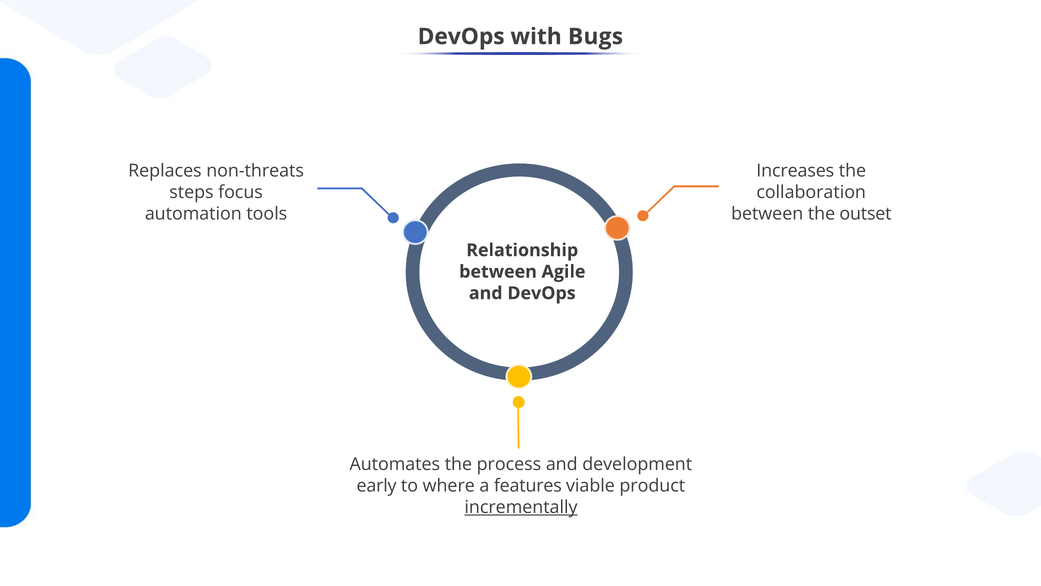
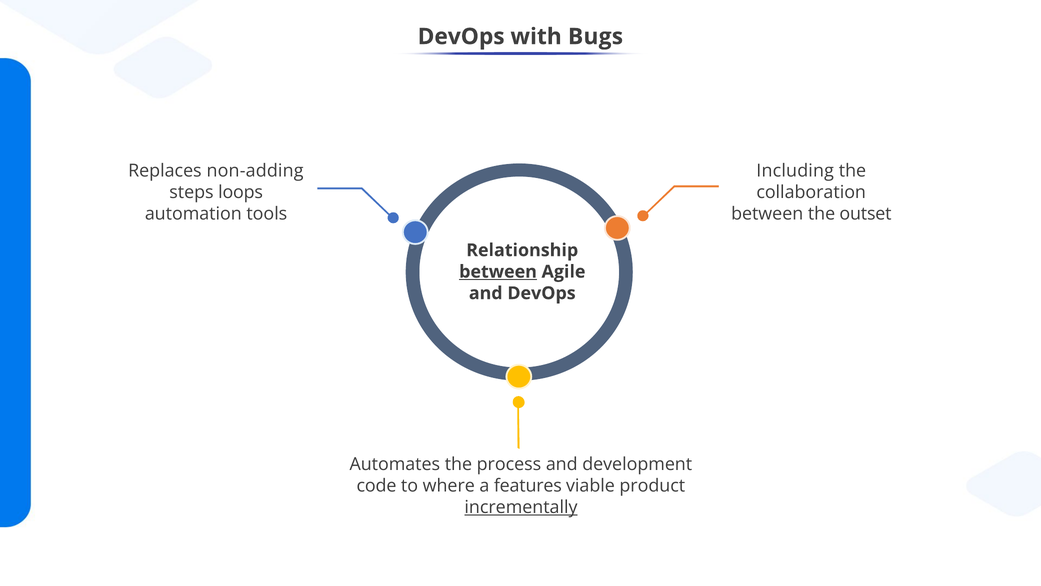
non-threats: non-threats -> non-adding
Increases: Increases -> Including
focus: focus -> loops
between at (498, 272) underline: none -> present
early: early -> code
